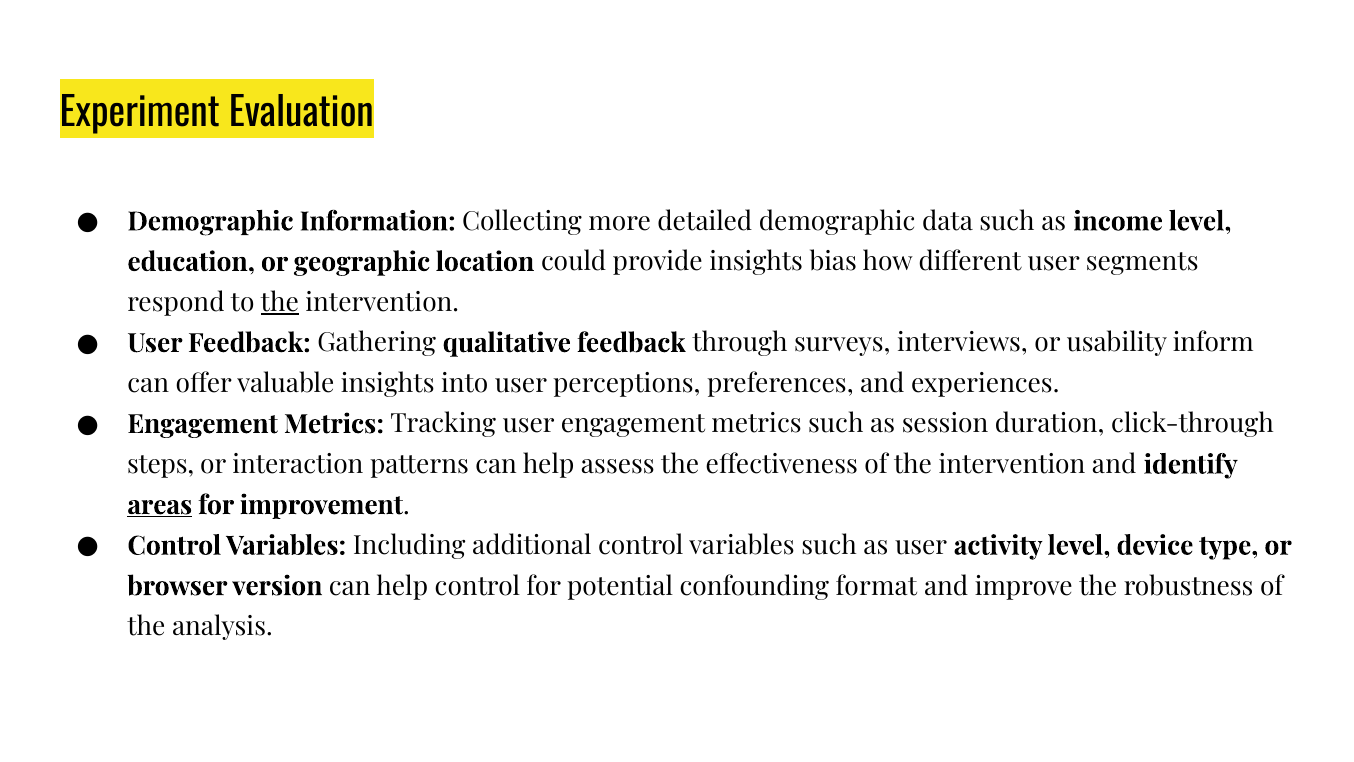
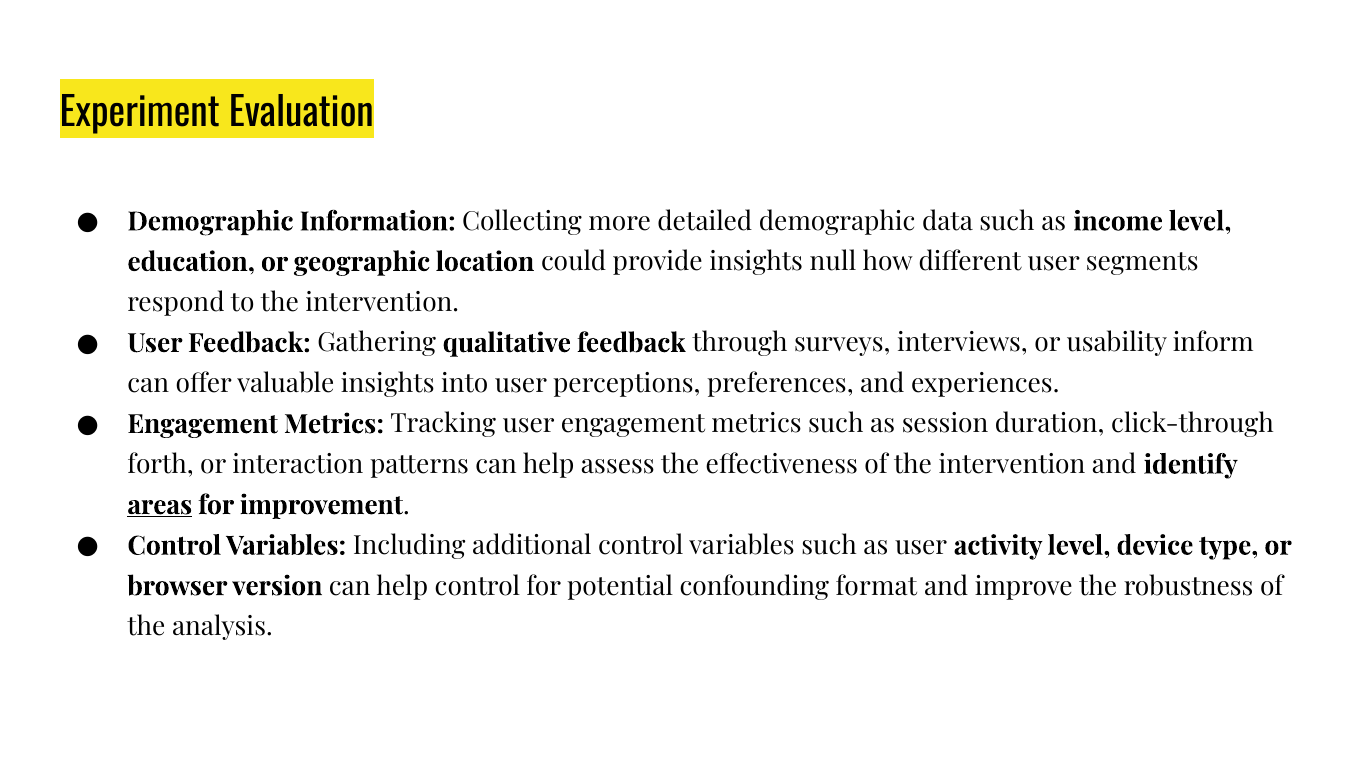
bias: bias -> null
the at (280, 303) underline: present -> none
steps: steps -> forth
